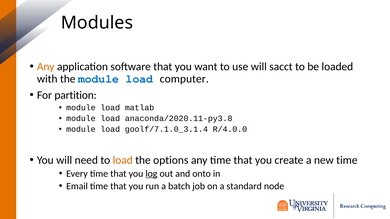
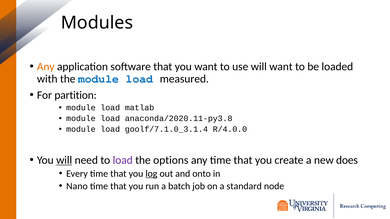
will sacct: sacct -> want
computer: computer -> measured
will at (64, 160) underline: none -> present
load at (123, 160) colour: orange -> purple
new time: time -> does
Email: Email -> Nano
